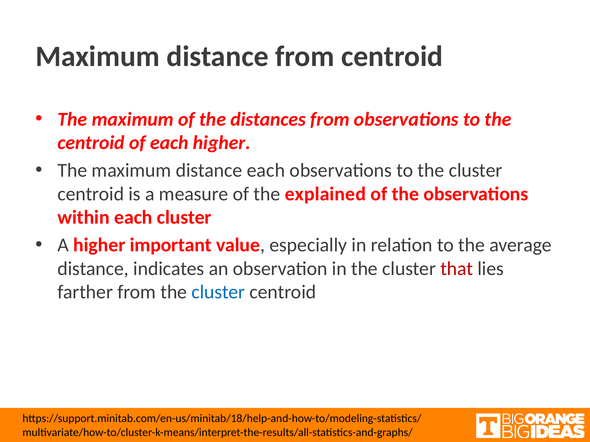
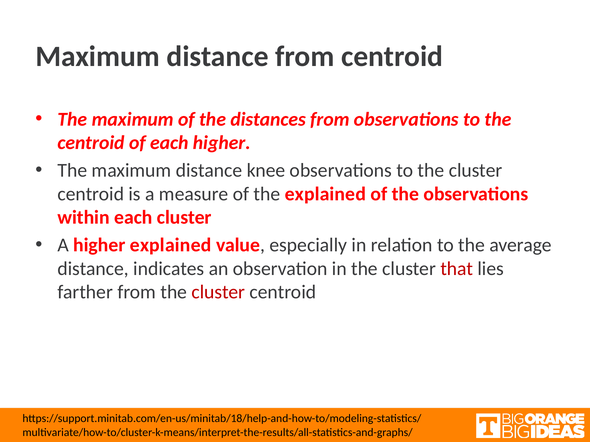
distance each: each -> knee
higher important: important -> explained
cluster at (218, 292) colour: blue -> red
